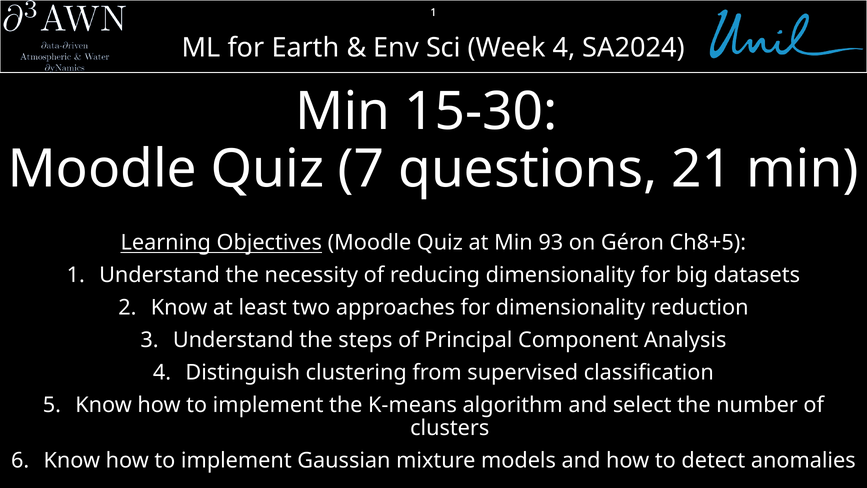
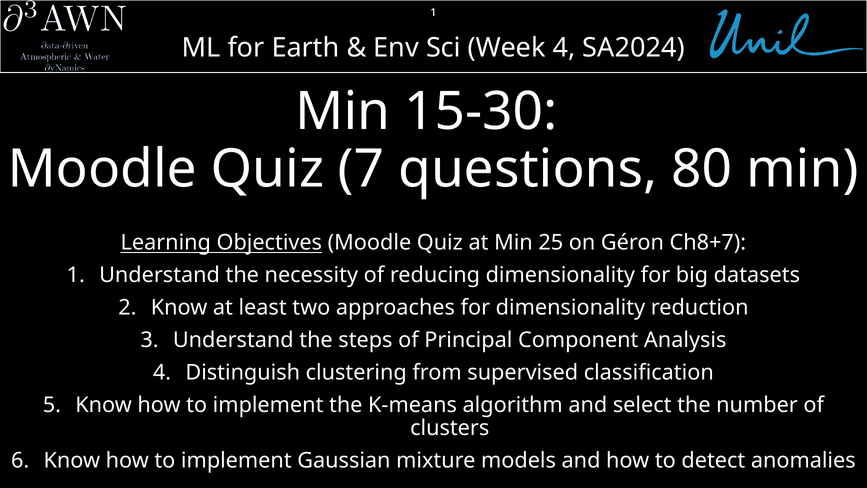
21: 21 -> 80
93: 93 -> 25
Ch8+5: Ch8+5 -> Ch8+7
